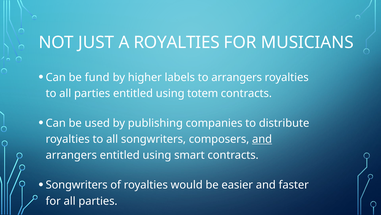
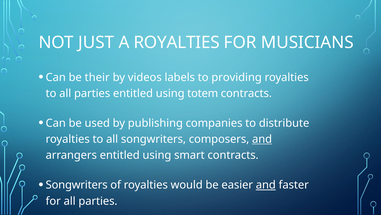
fund: fund -> their
higher: higher -> videos
to arrangers: arrangers -> providing
and at (266, 184) underline: none -> present
